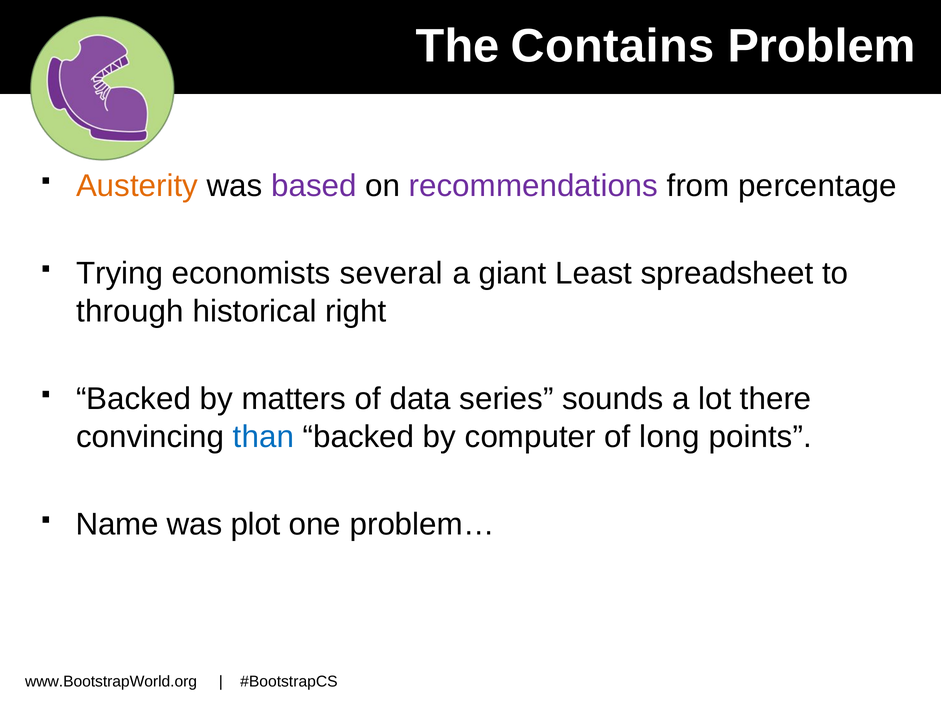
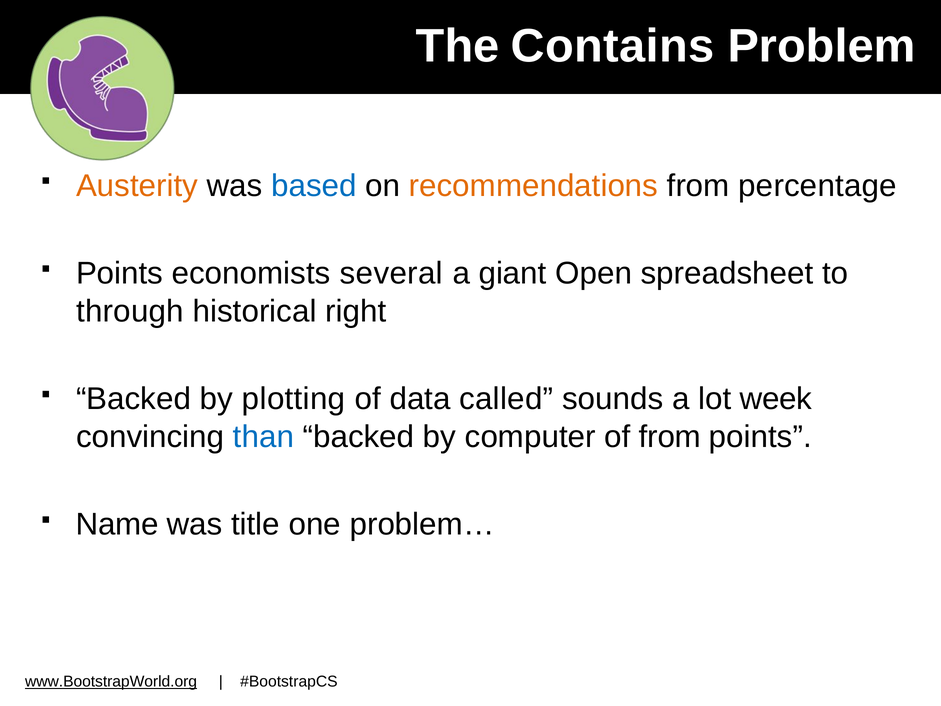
based colour: purple -> blue
recommendations colour: purple -> orange
Trying at (120, 273): Trying -> Points
Least: Least -> Open
matters: matters -> plotting
series: series -> called
there: there -> week
of long: long -> from
plot: plot -> title
www.BootstrapWorld.org underline: none -> present
